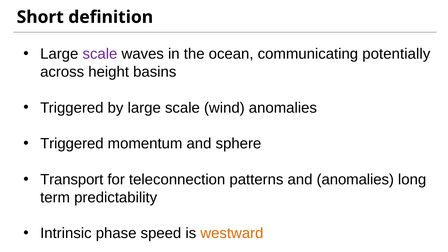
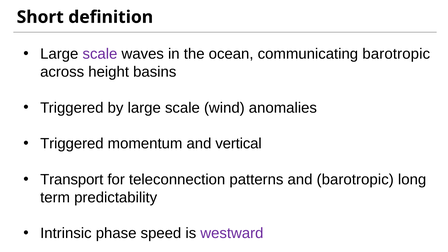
communicating potentially: potentially -> barotropic
sphere: sphere -> vertical
and anomalies: anomalies -> barotropic
westward colour: orange -> purple
